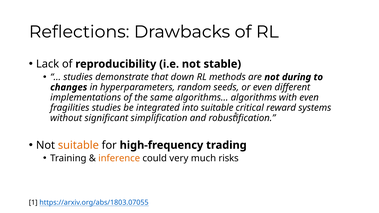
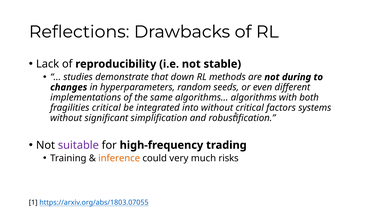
with even: even -> both
fragilities studies: studies -> critical
into suitable: suitable -> without
reward: reward -> factors
suitable at (78, 145) colour: orange -> purple
